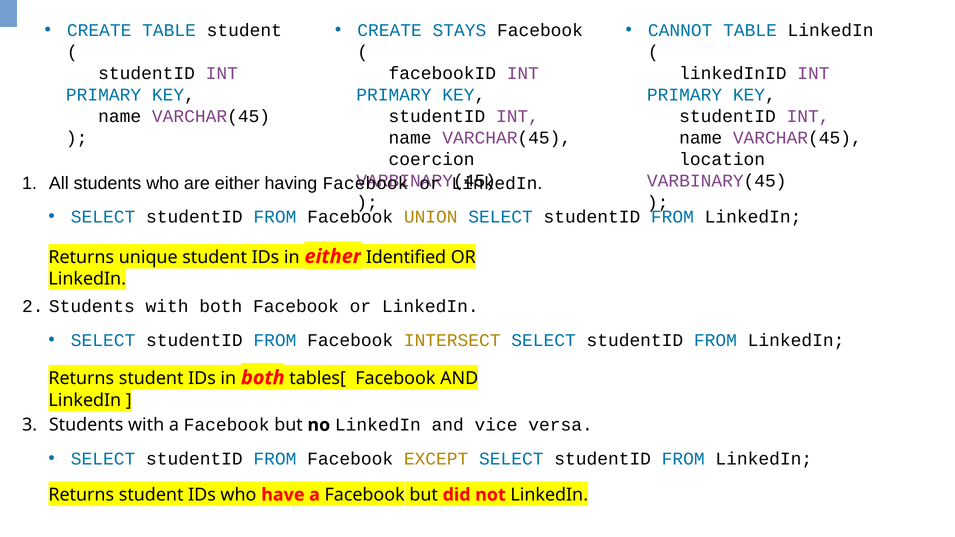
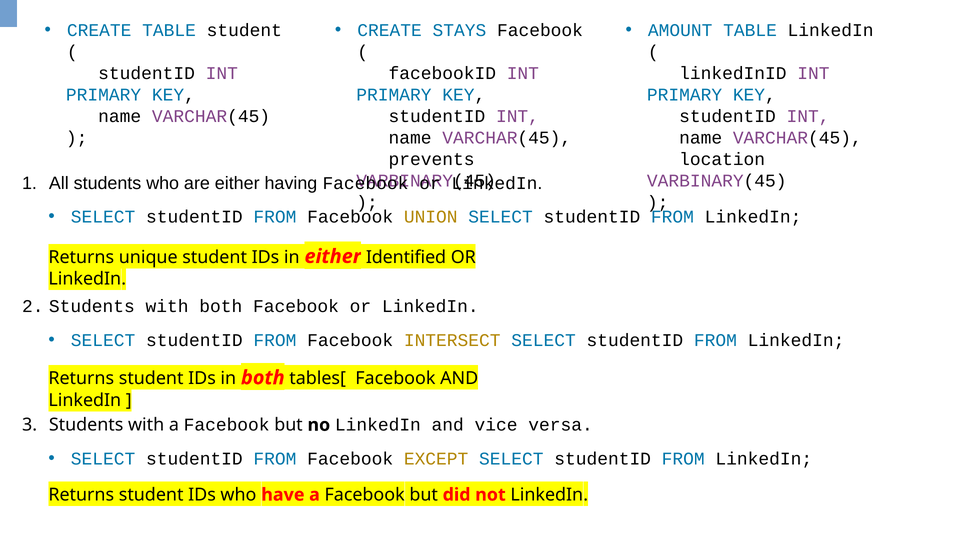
CANNOT: CANNOT -> AMOUNT
coercion: coercion -> prevents
